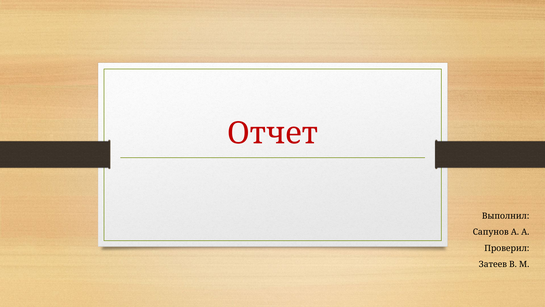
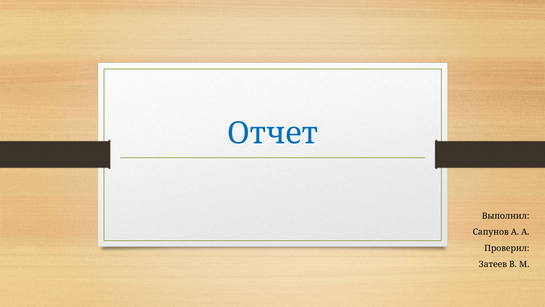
Отчет colour: red -> blue
